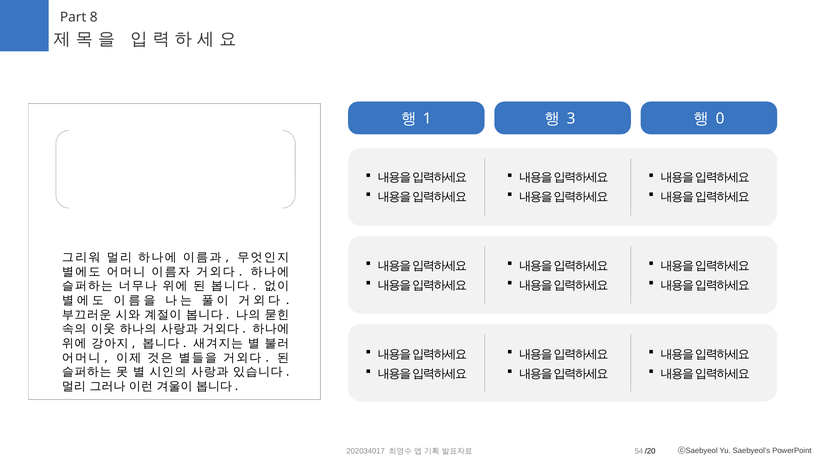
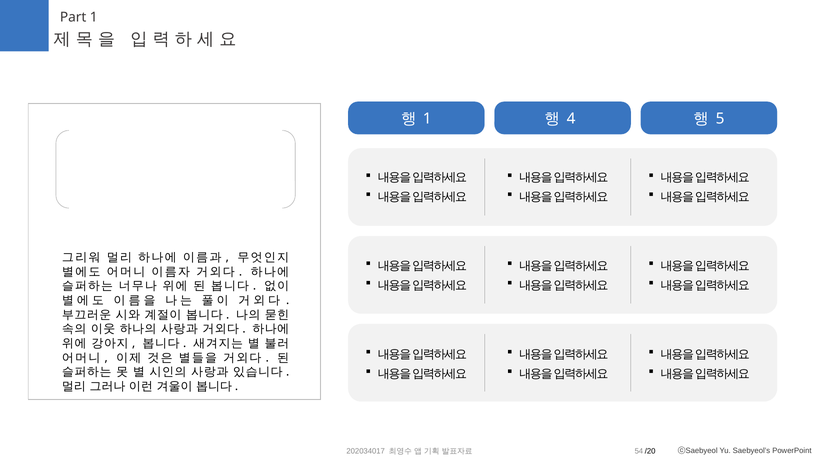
Part 8: 8 -> 1
3: 3 -> 4
0: 0 -> 5
